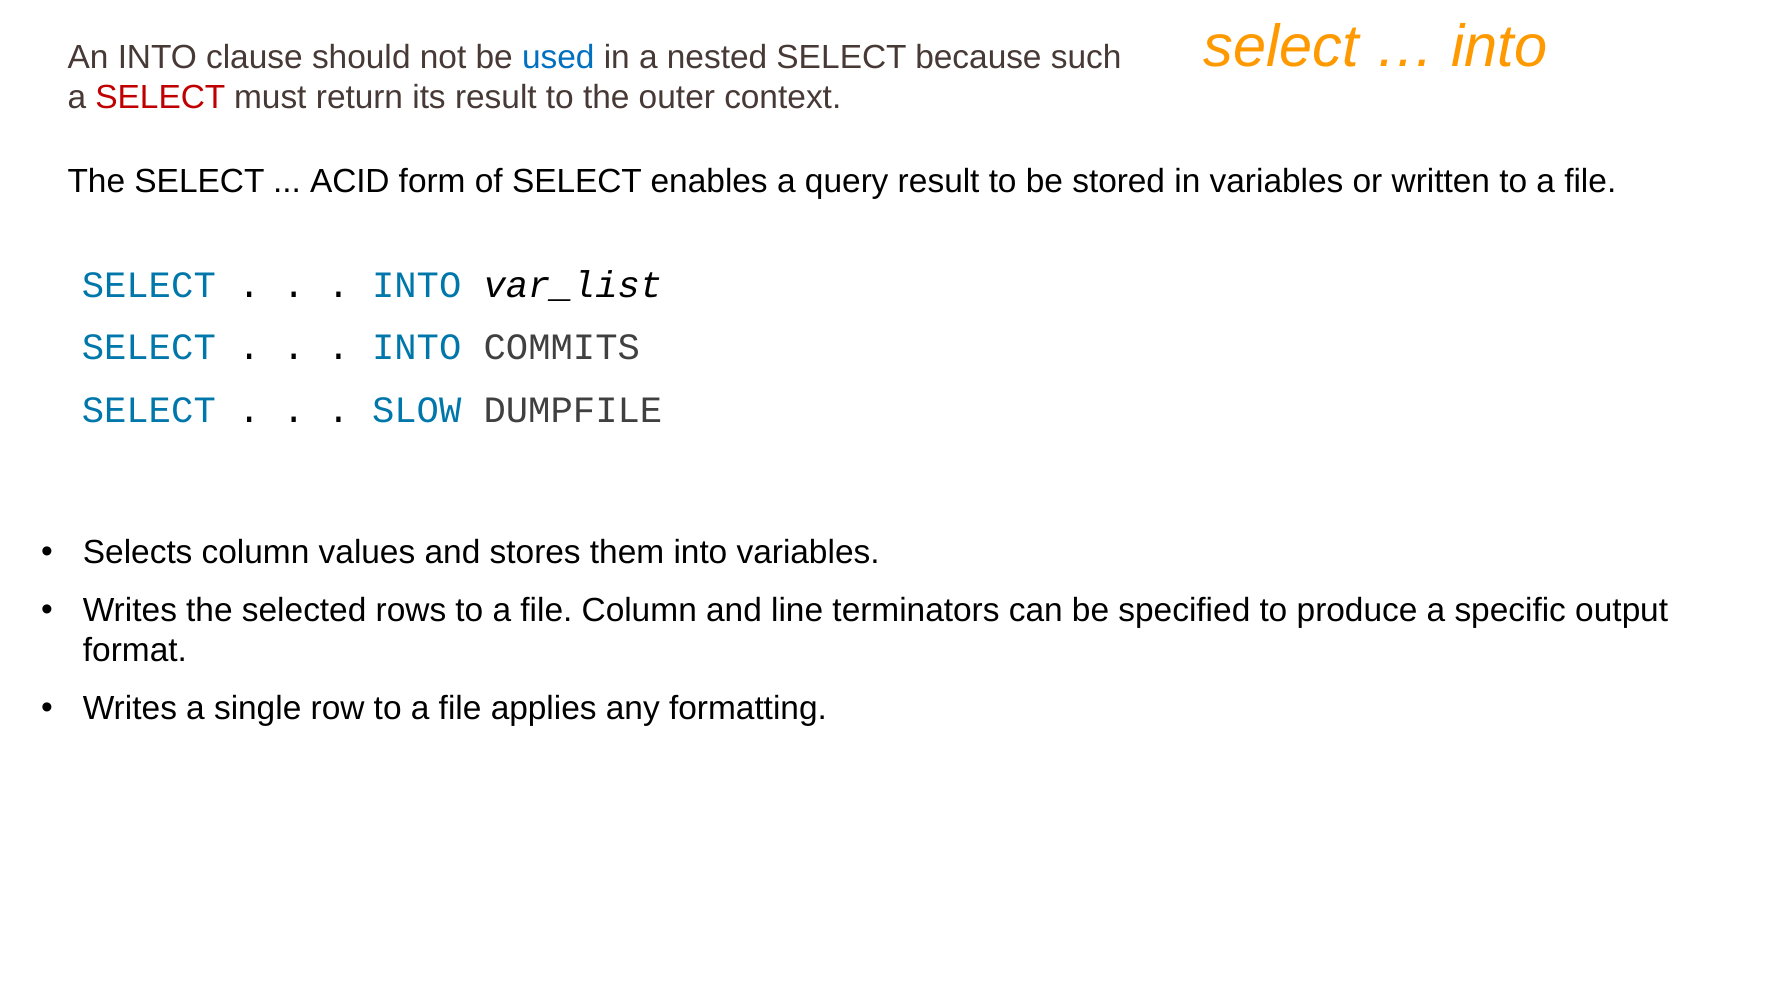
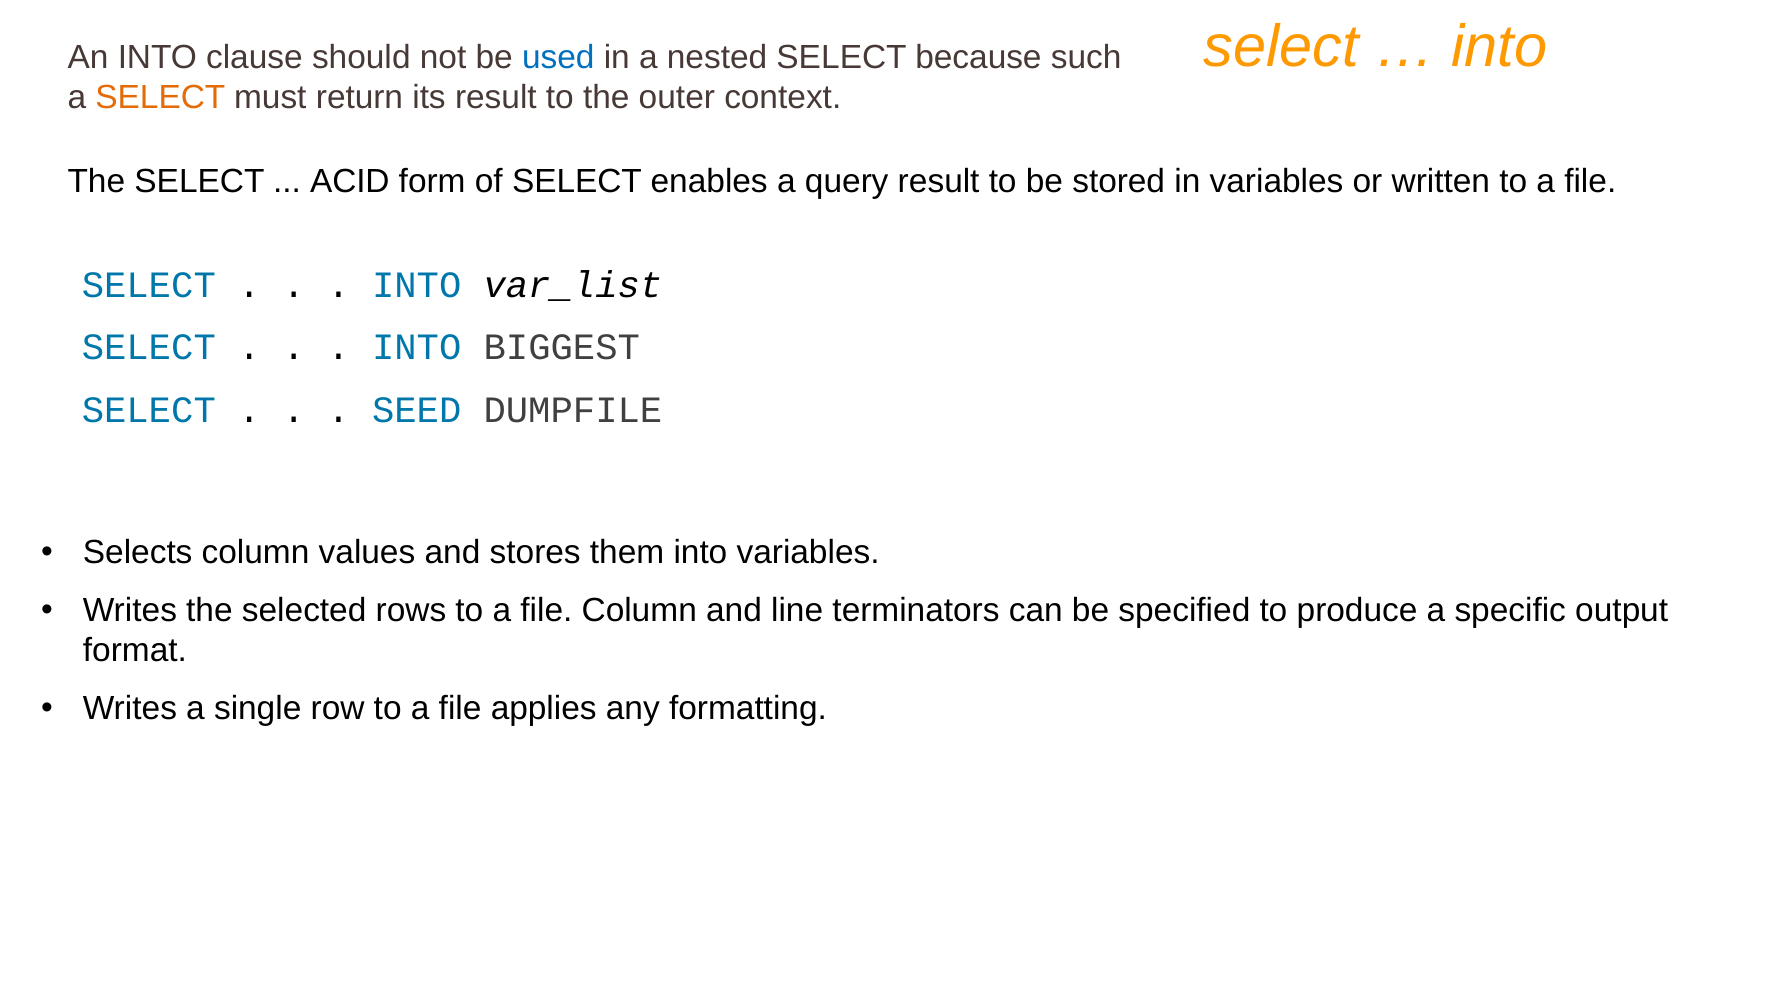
SELECT at (160, 97) colour: red -> orange
COMMITS: COMMITS -> BIGGEST
SLOW: SLOW -> SEED
